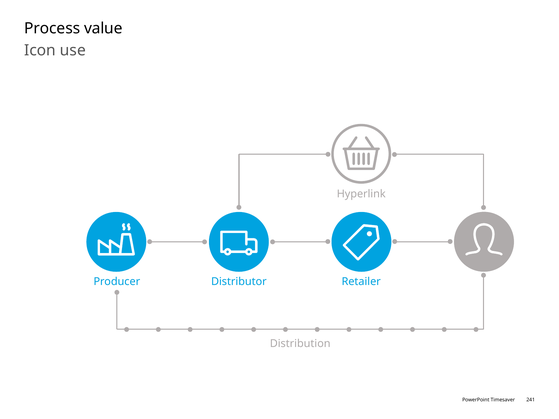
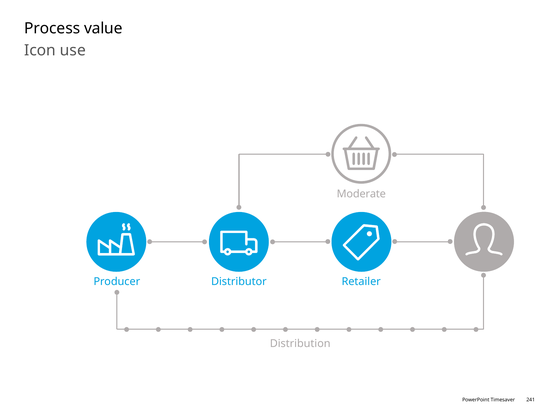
Hyperlink: Hyperlink -> Moderate
